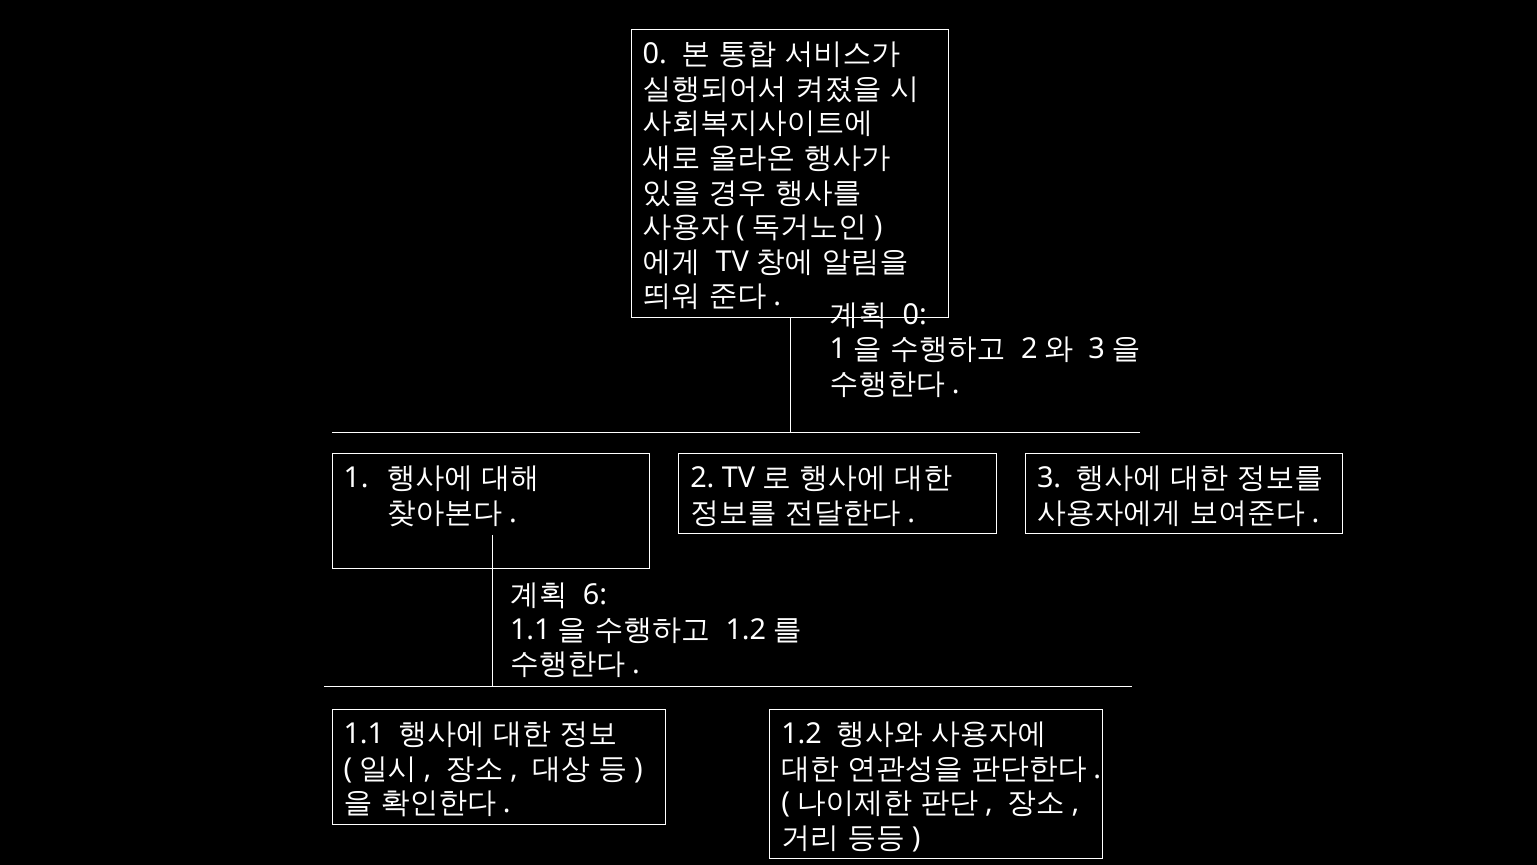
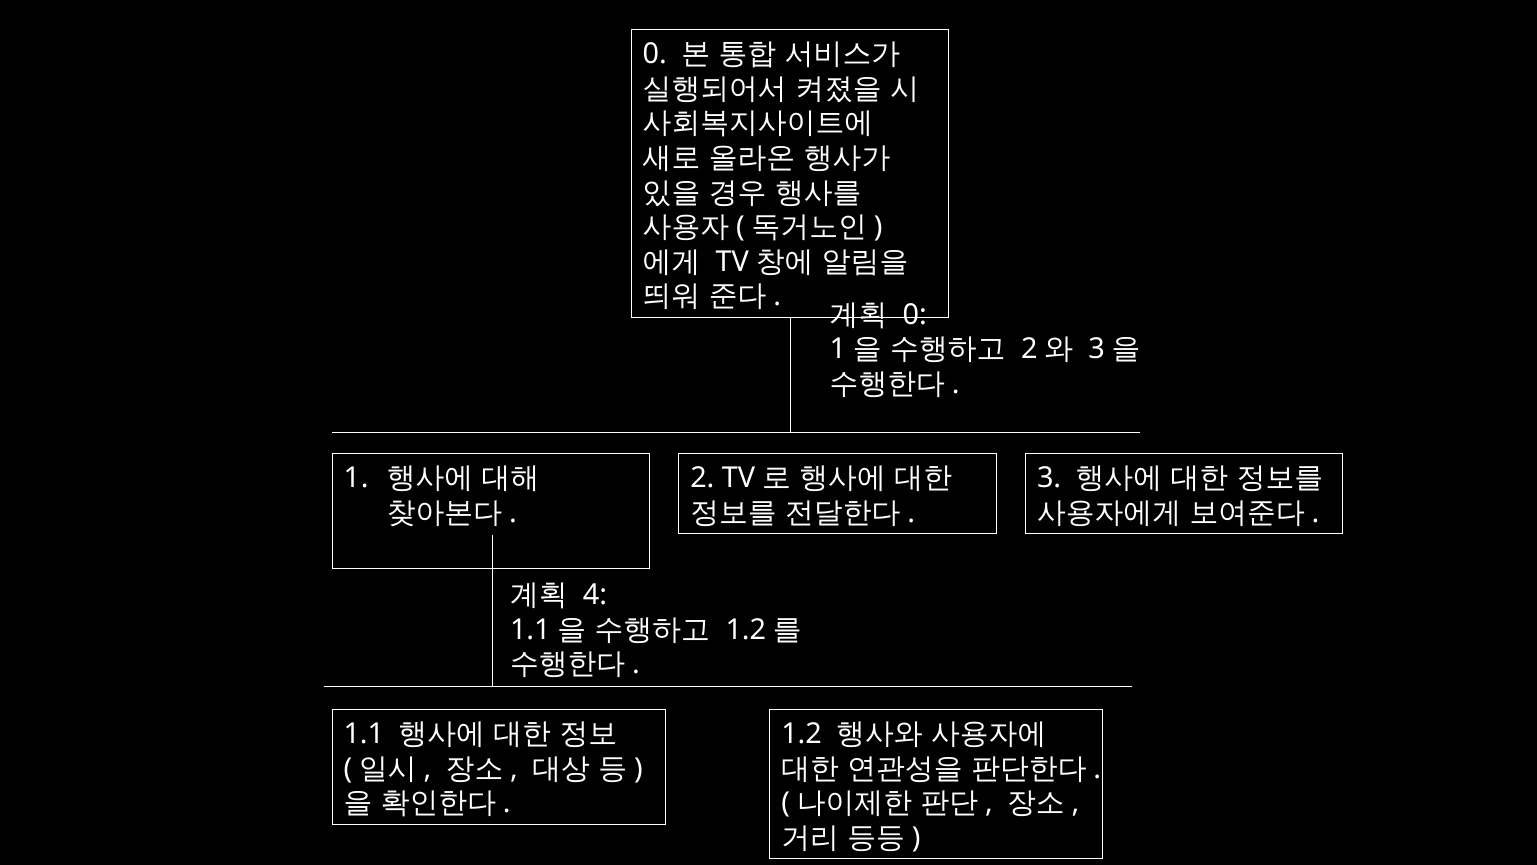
6: 6 -> 4
